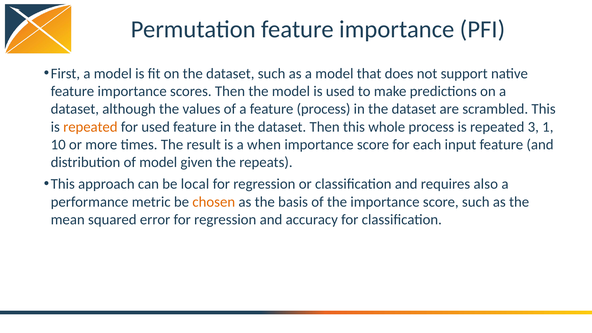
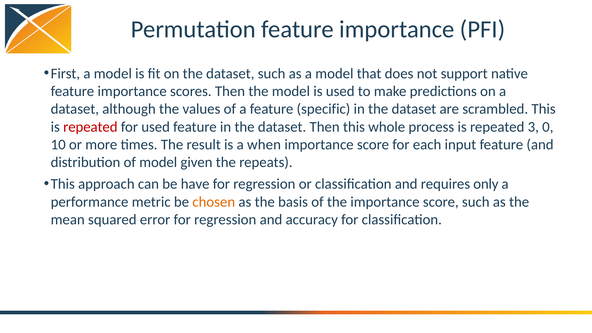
feature process: process -> specific
repeated at (90, 127) colour: orange -> red
1: 1 -> 0
local: local -> have
also: also -> only
